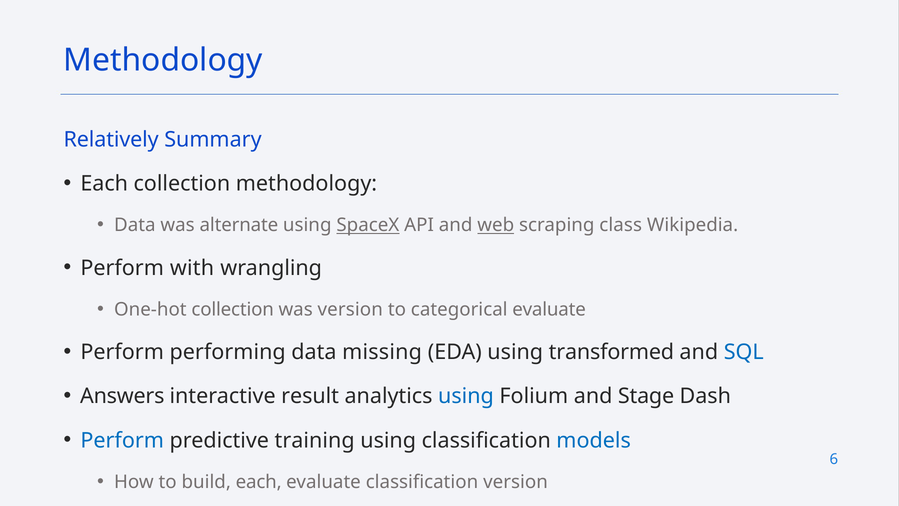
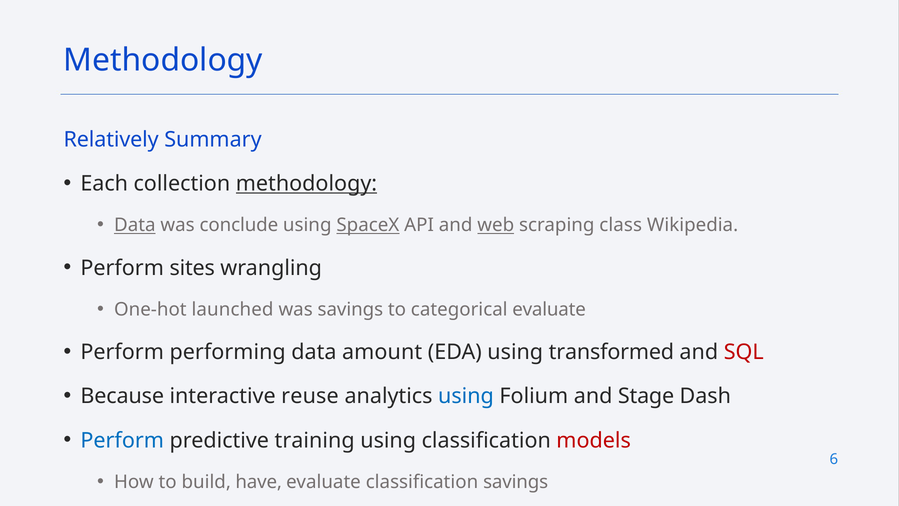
methodology at (306, 184) underline: none -> present
Data at (135, 225) underline: none -> present
alternate: alternate -> conclude
with: with -> sites
One-hot collection: collection -> launched
was version: version -> savings
missing: missing -> amount
SQL colour: blue -> red
Answers: Answers -> Because
result: result -> reuse
models colour: blue -> red
build each: each -> have
classification version: version -> savings
